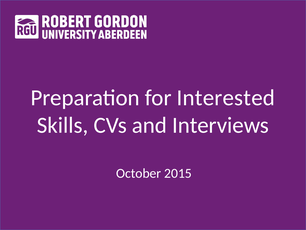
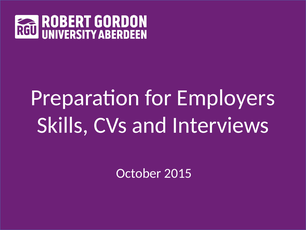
Interested: Interested -> Employers
